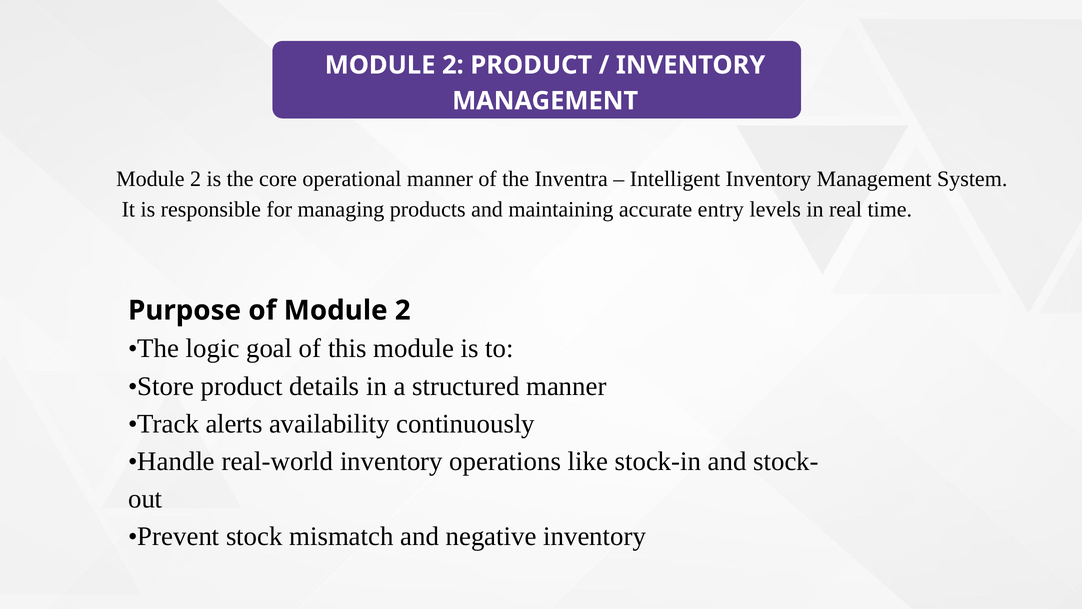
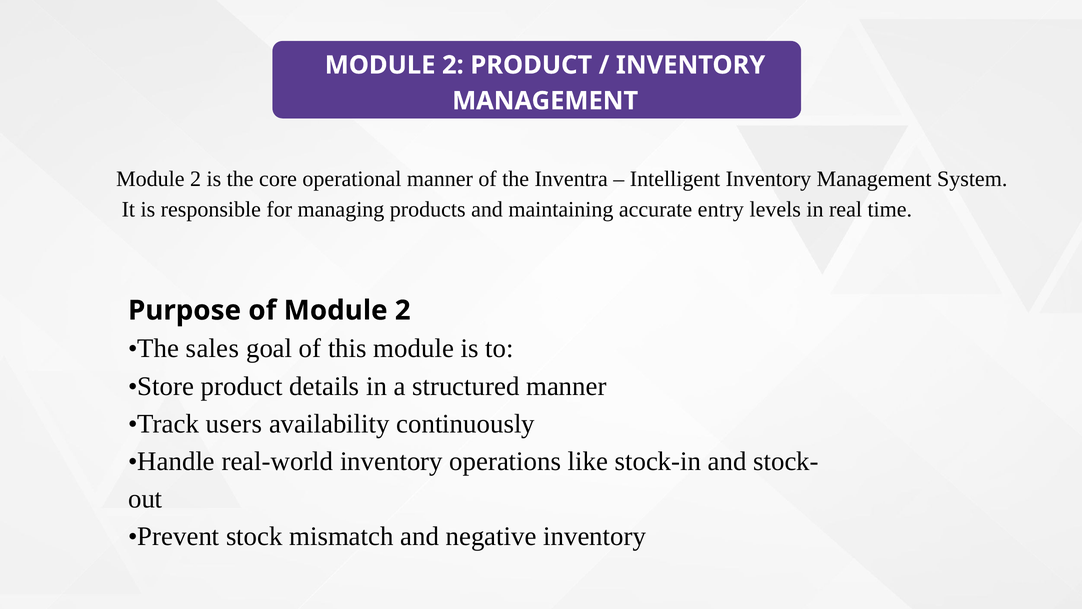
logic: logic -> sales
alerts: alerts -> users
